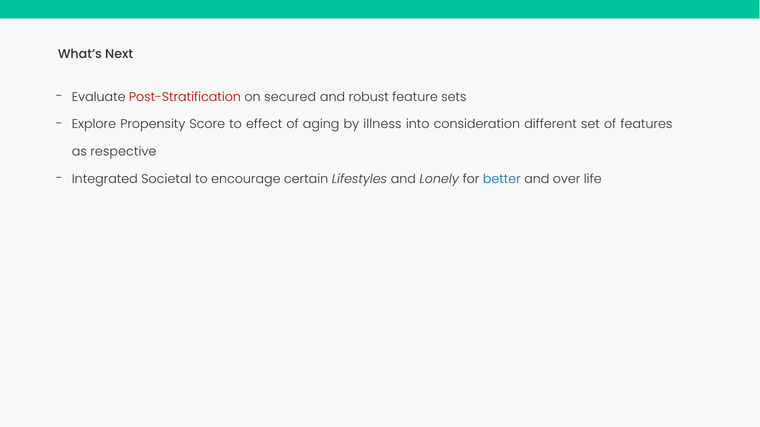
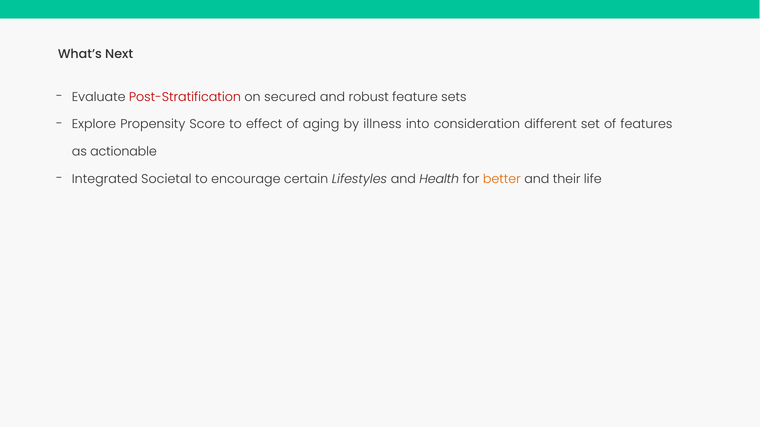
respective: respective -> actionable
Lonely: Lonely -> Health
better colour: blue -> orange
over: over -> their
